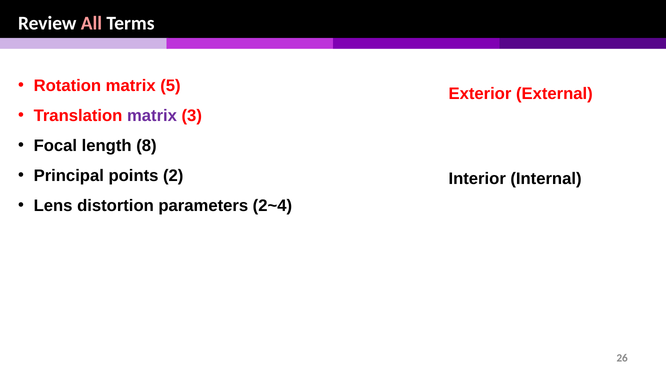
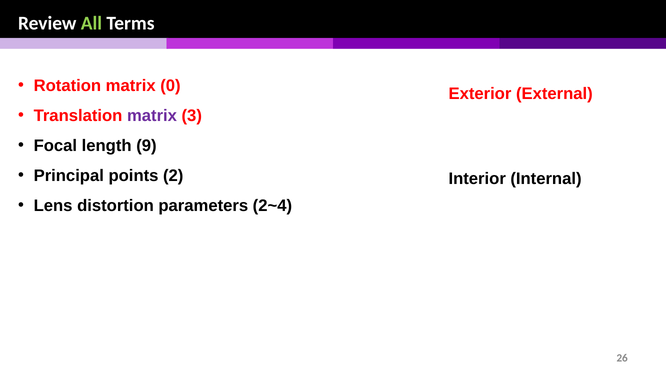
All colour: pink -> light green
5: 5 -> 0
8: 8 -> 9
